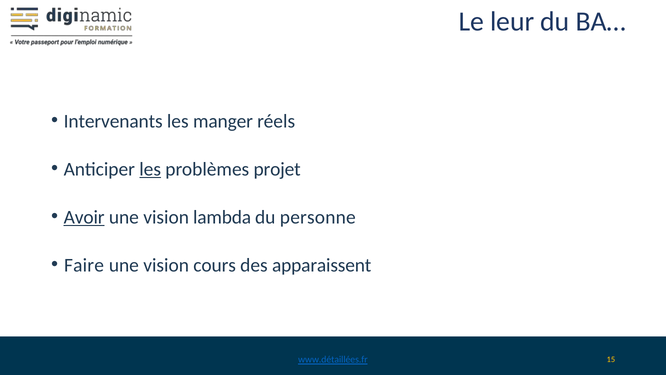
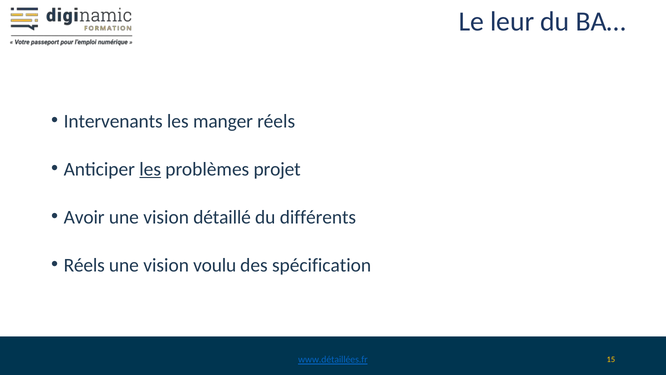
Avoir underline: present -> none
lambda: lambda -> détaillé
personne: personne -> différents
Faire at (84, 265): Faire -> Réels
cours: cours -> voulu
apparaissent: apparaissent -> spécification
